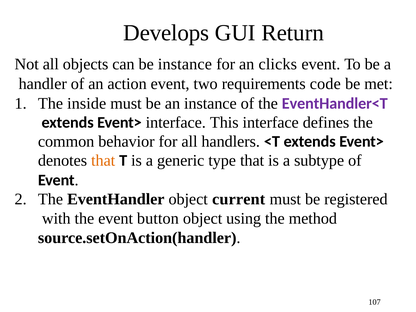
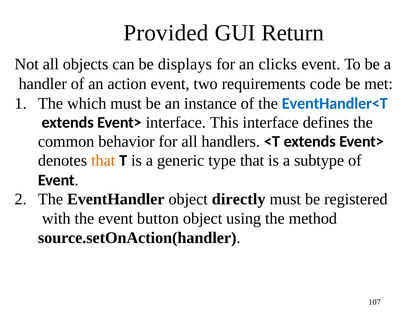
Develops: Develops -> Provided
be instance: instance -> displays
inside: inside -> which
EventHandler<T colour: purple -> blue
current: current -> directly
